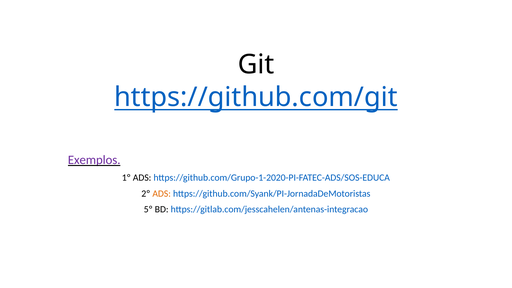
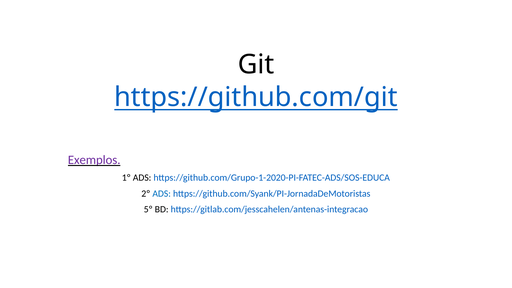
ADS at (162, 194) colour: orange -> blue
